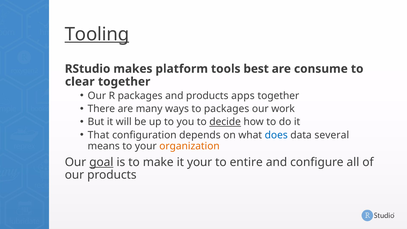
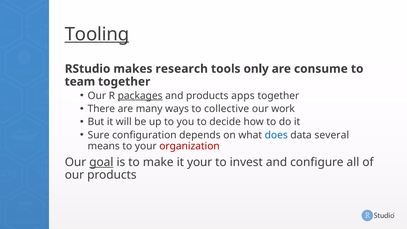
platform: platform -> research
best: best -> only
clear: clear -> team
packages at (140, 96) underline: none -> present
to packages: packages -> collective
decide underline: present -> none
That: That -> Sure
organization colour: orange -> red
entire: entire -> invest
